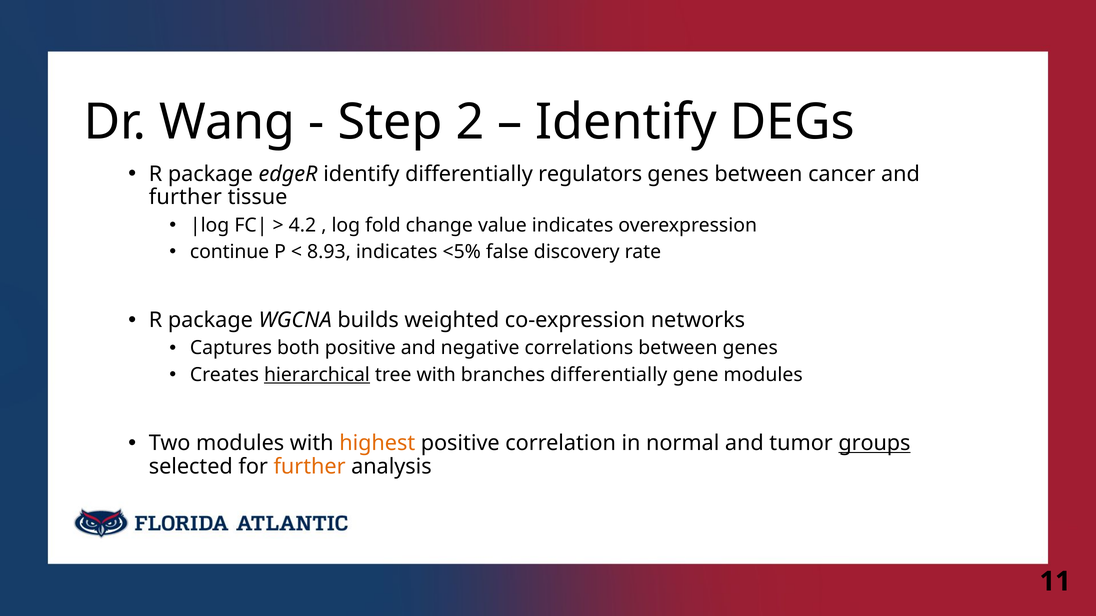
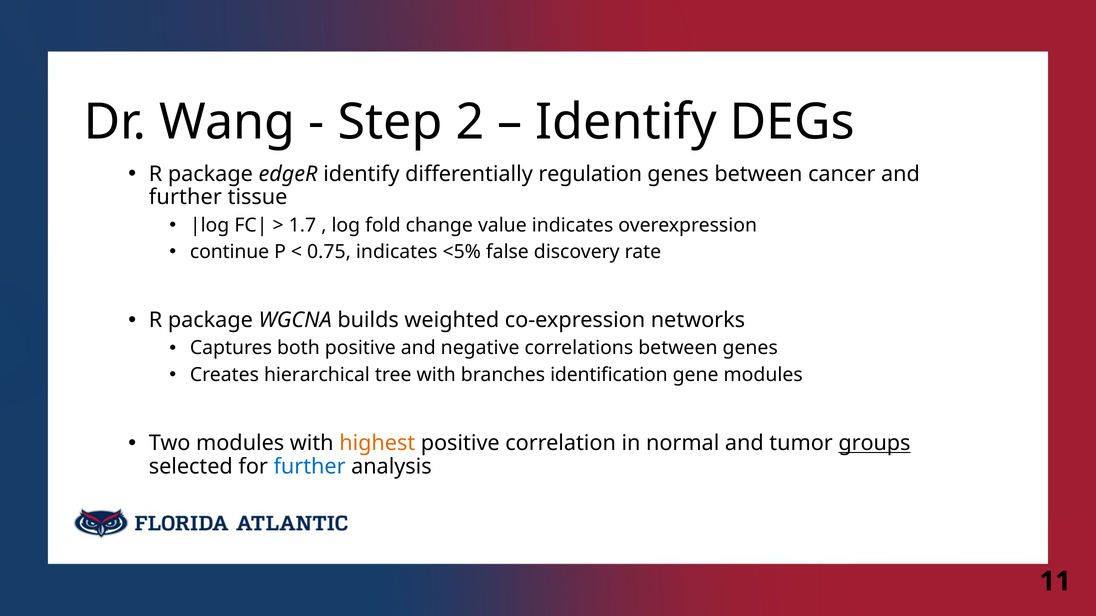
regulators: regulators -> regulation
4.2: 4.2 -> 1.7
8.93: 8.93 -> 0.75
hierarchical underline: present -> none
branches differentially: differentially -> identification
further at (310, 467) colour: orange -> blue
